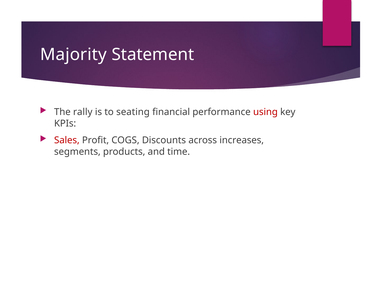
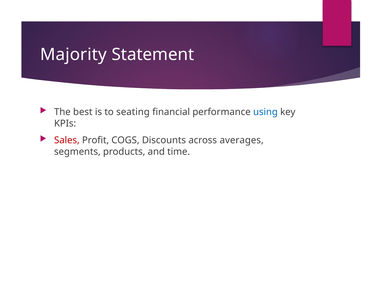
rally: rally -> best
using colour: red -> blue
increases: increases -> averages
